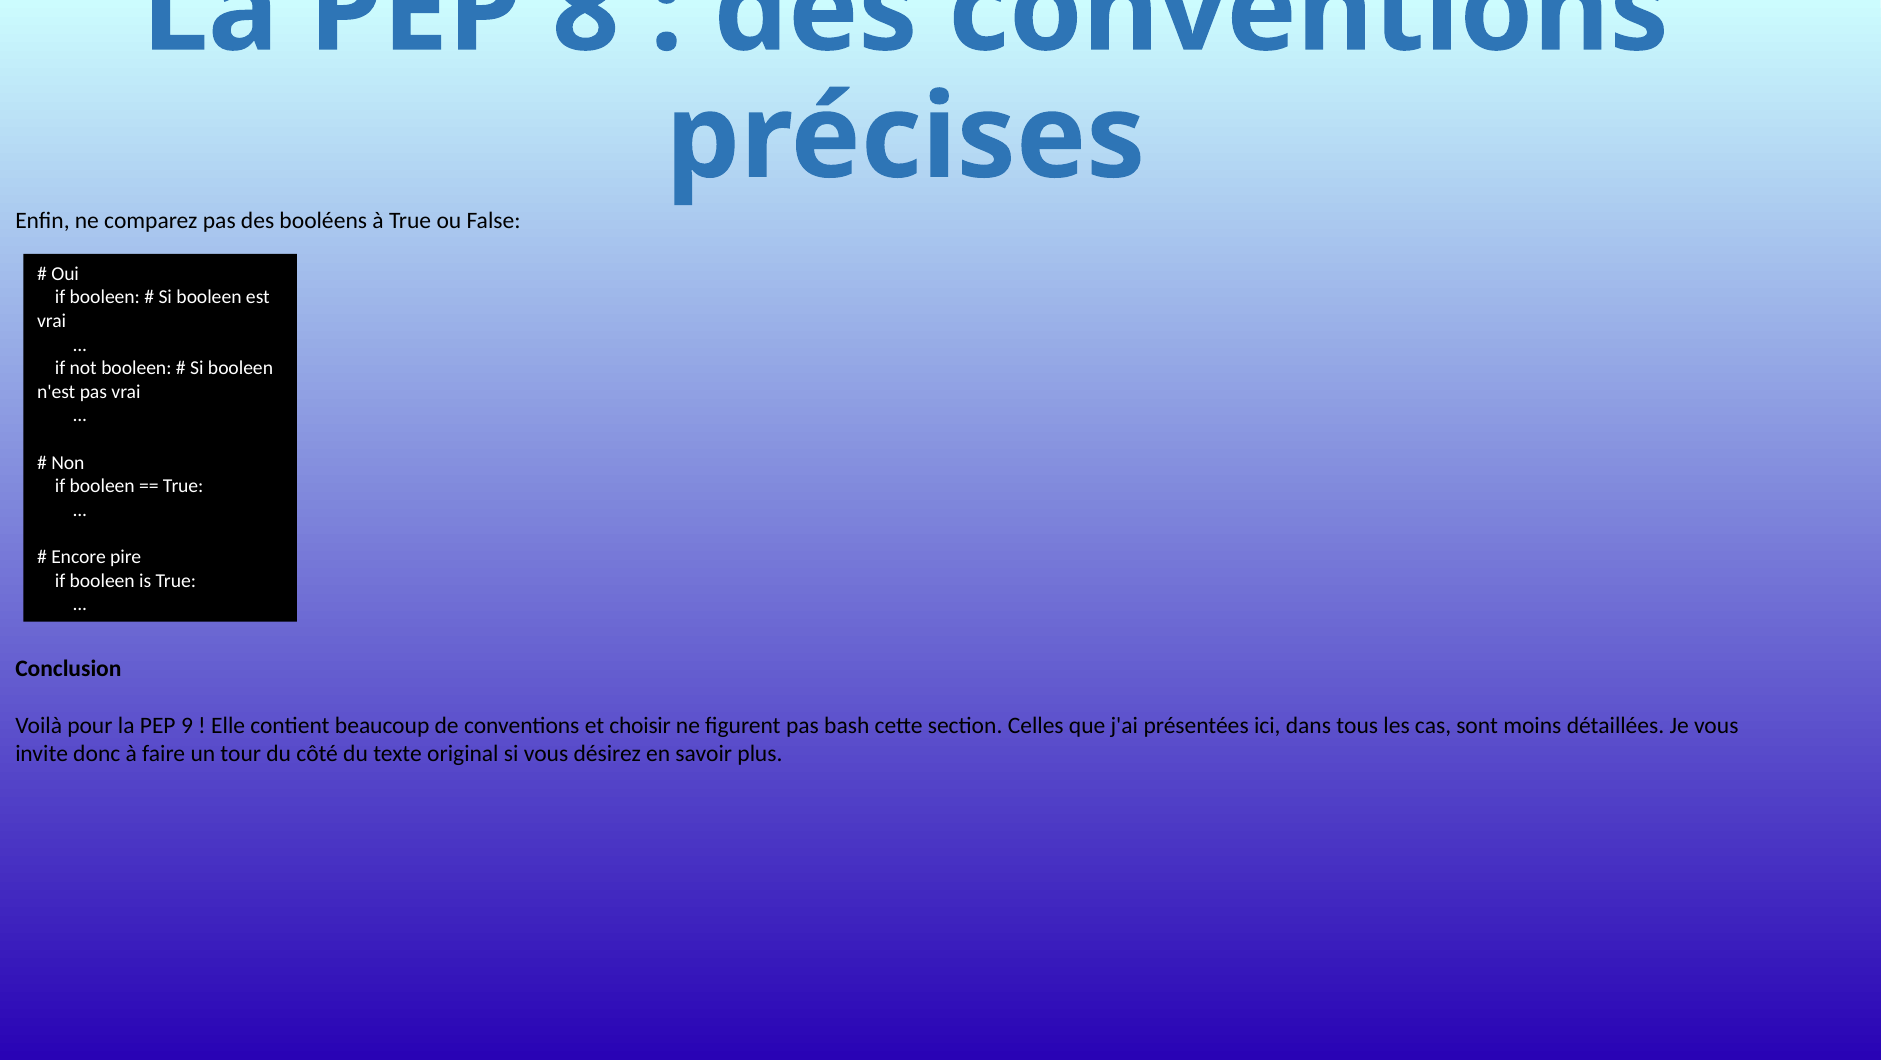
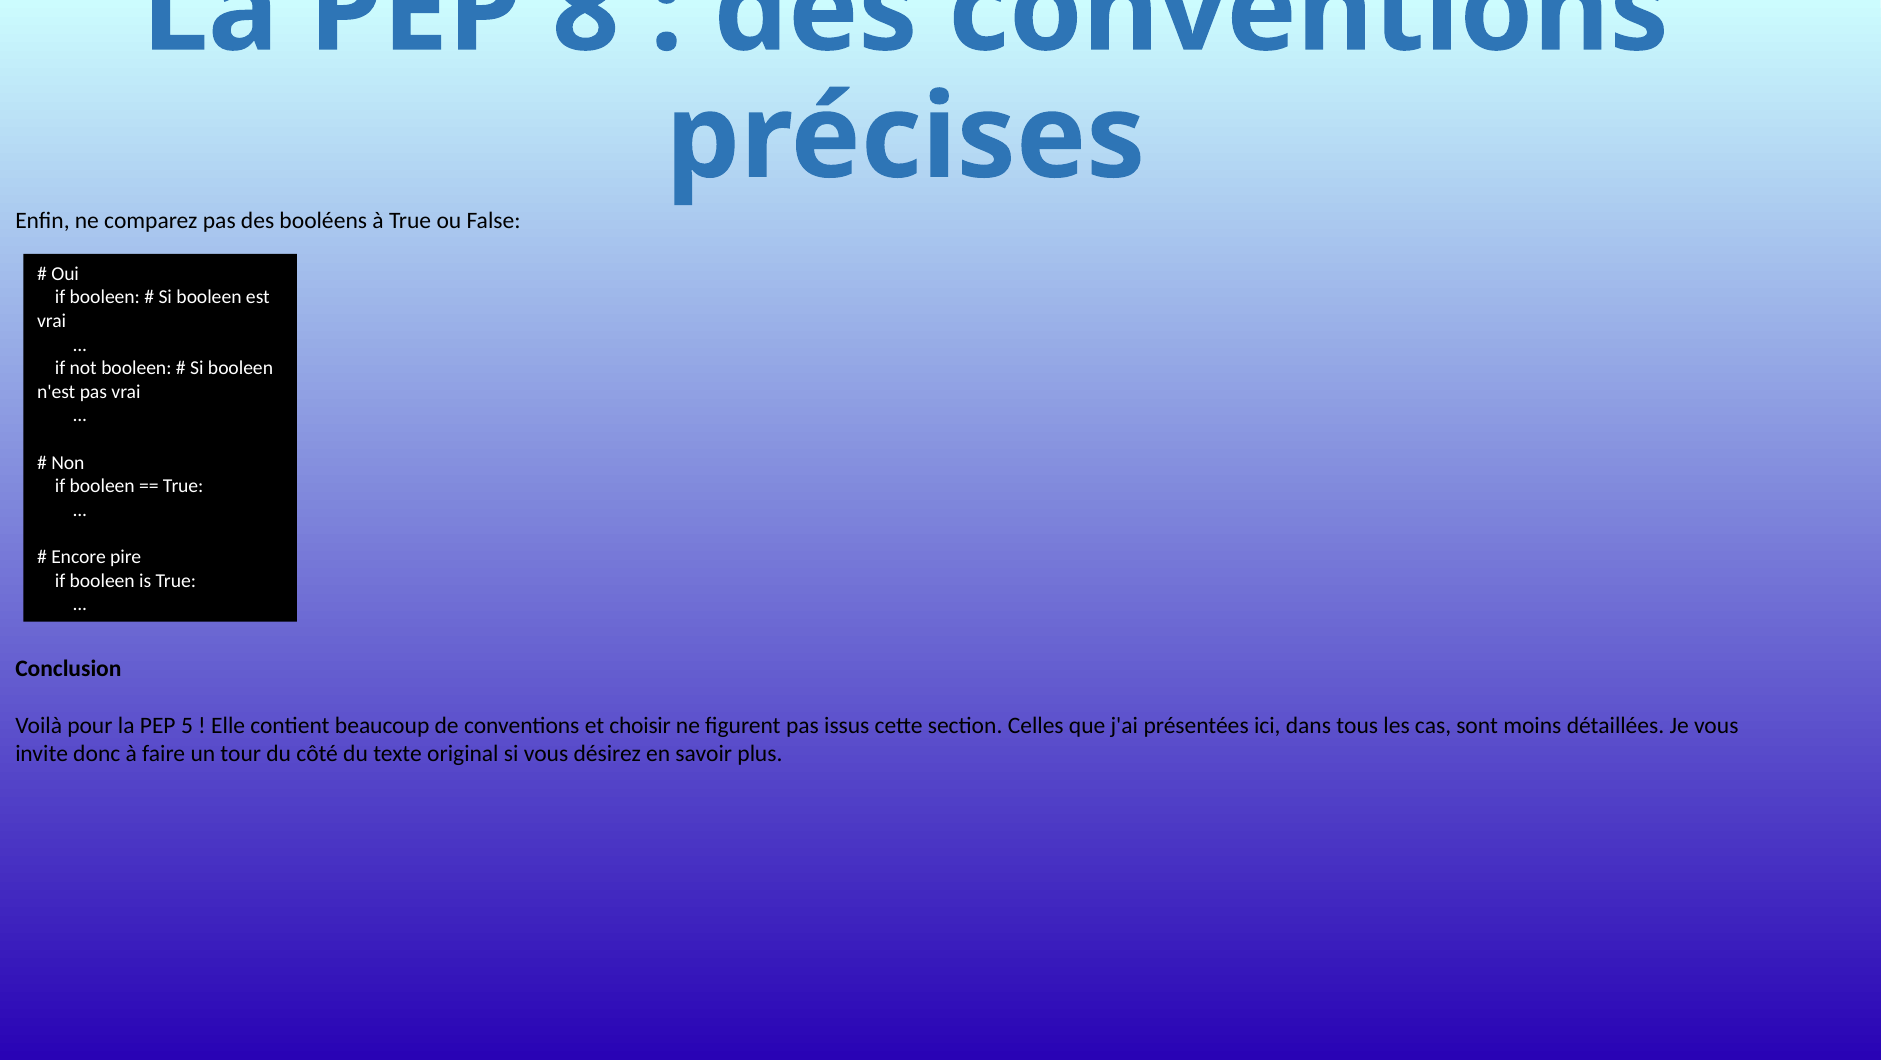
9: 9 -> 5
bash: bash -> issus
